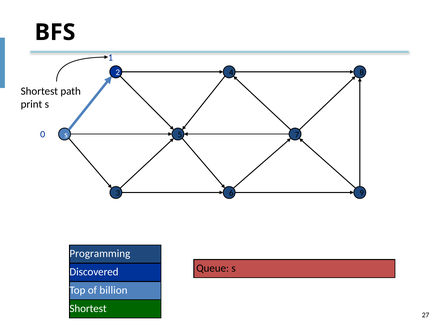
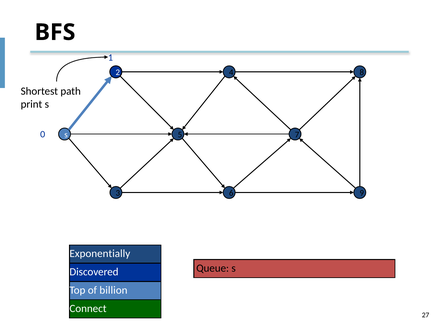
Programming: Programming -> Exponentially
Shortest at (88, 309): Shortest -> Connect
